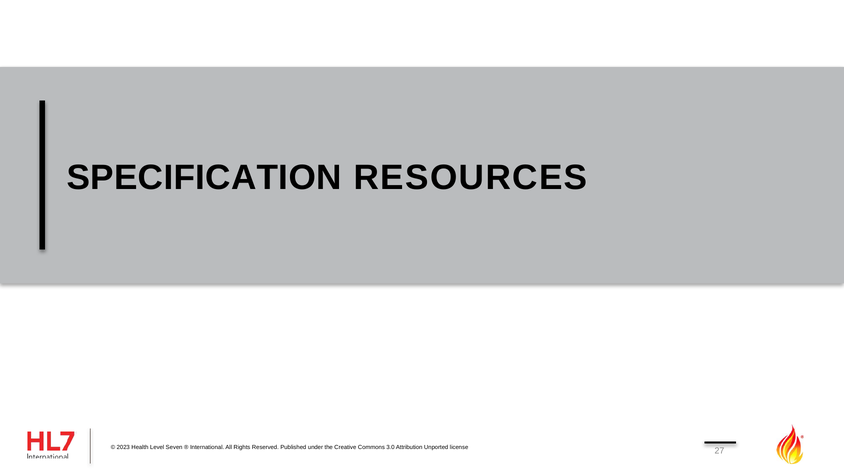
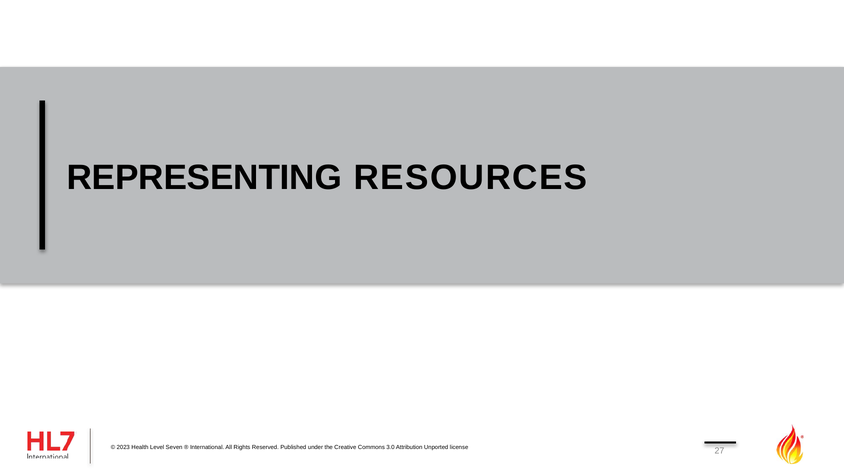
SPECIFICATION: SPECIFICATION -> REPRESENTING
